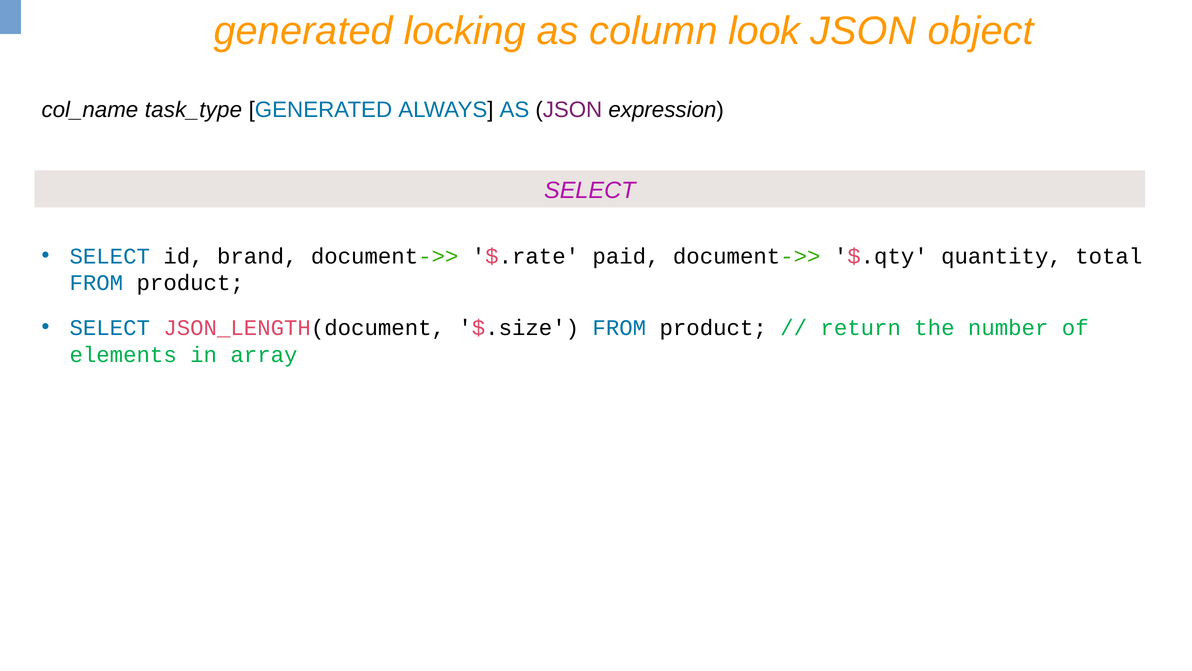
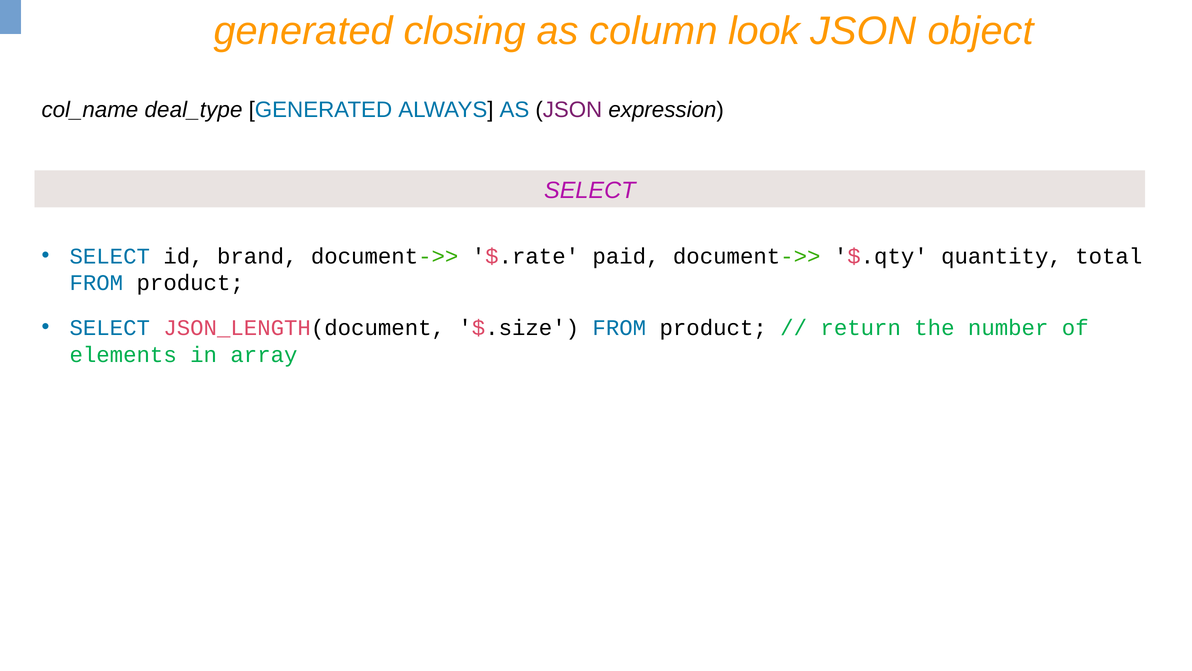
locking: locking -> closing
task_type: task_type -> deal_type
